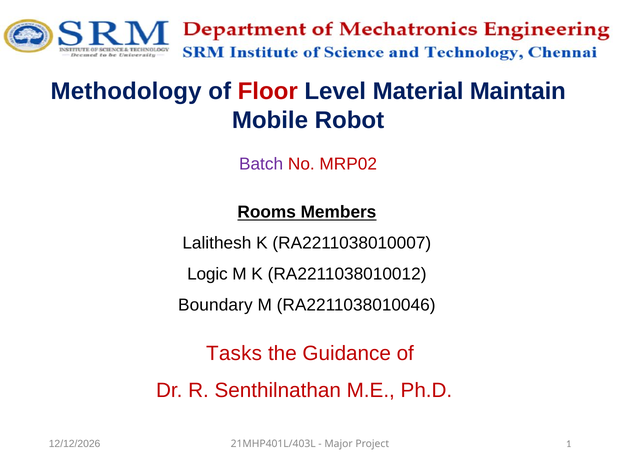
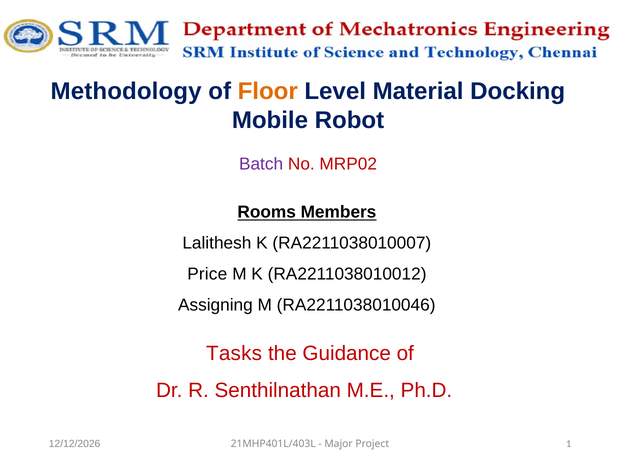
Floor colour: red -> orange
Maintain: Maintain -> Docking
Logic: Logic -> Price
Boundary: Boundary -> Assigning
